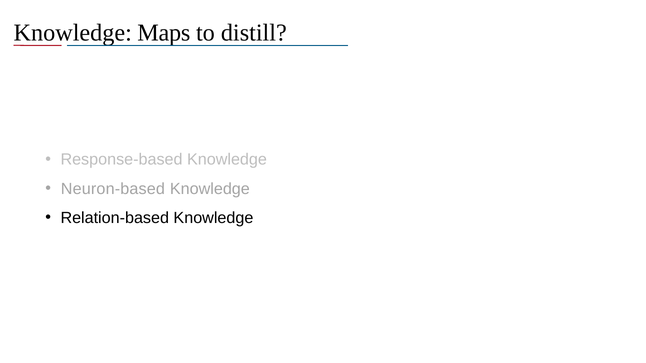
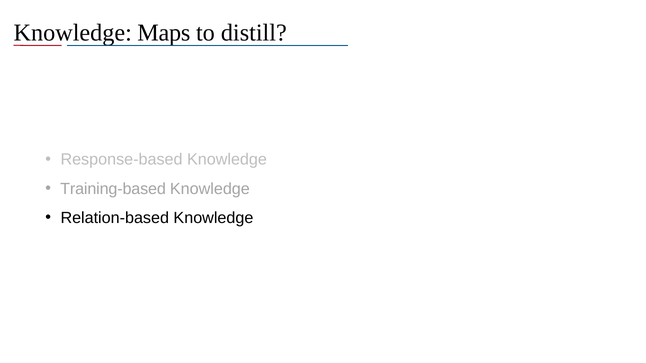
Neuron-based: Neuron-based -> Training-based
